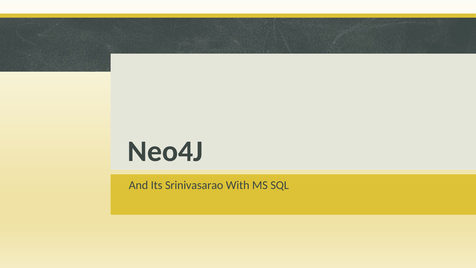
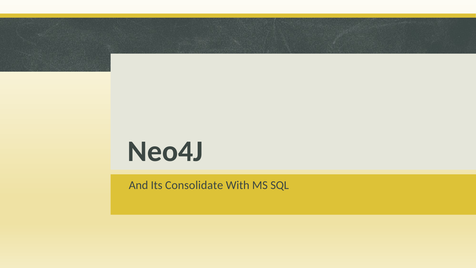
Srinivasarao: Srinivasarao -> Consolidate
